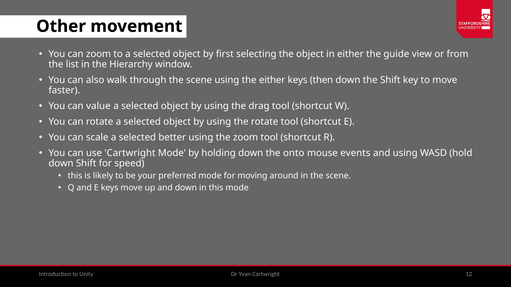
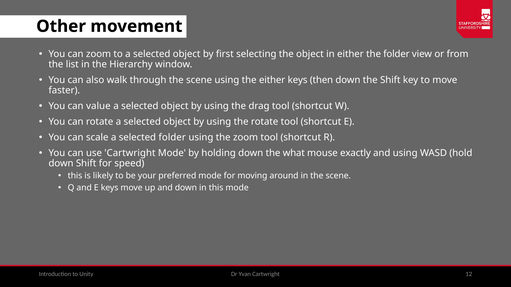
the guide: guide -> folder
selected better: better -> folder
onto: onto -> what
events: events -> exactly
